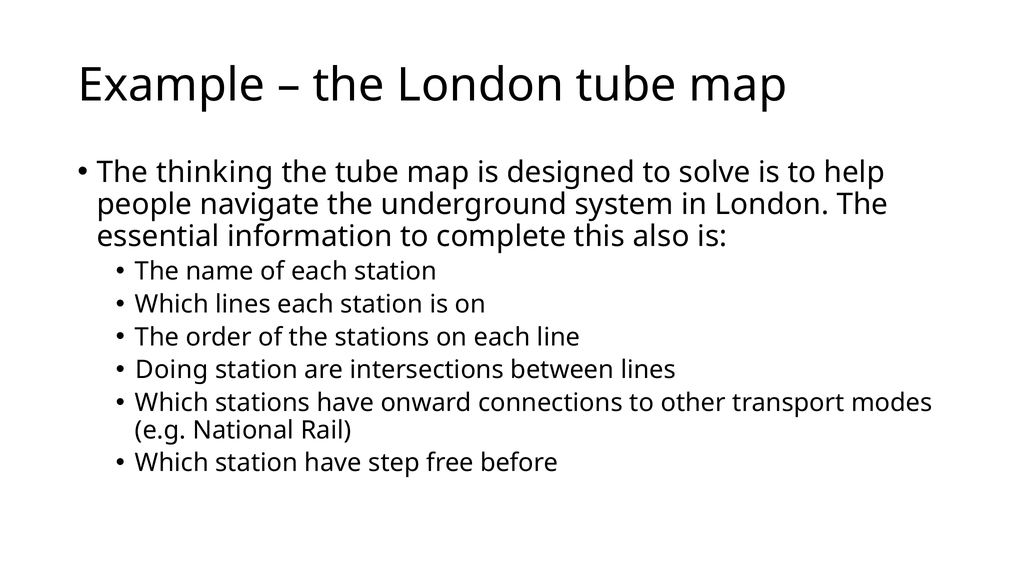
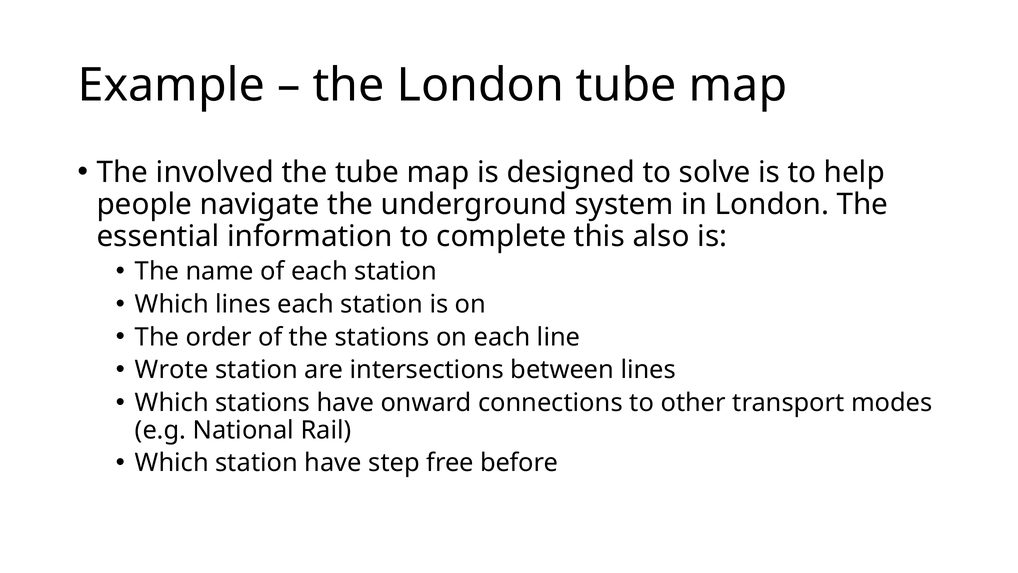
thinking: thinking -> involved
Doing: Doing -> Wrote
